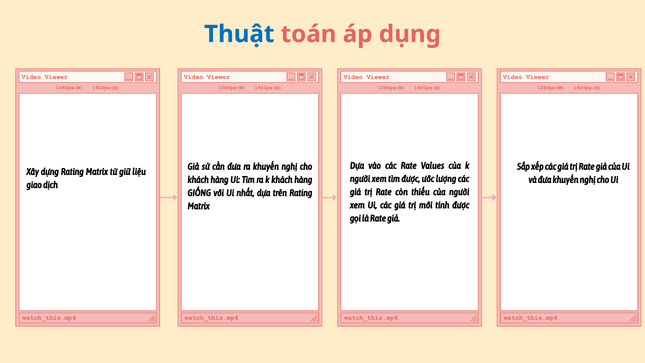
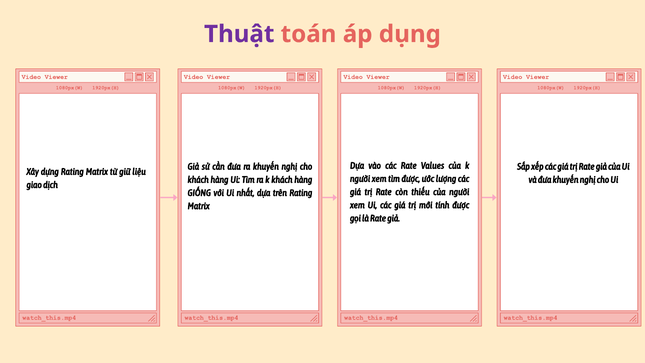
Thuật colour: blue -> purple
